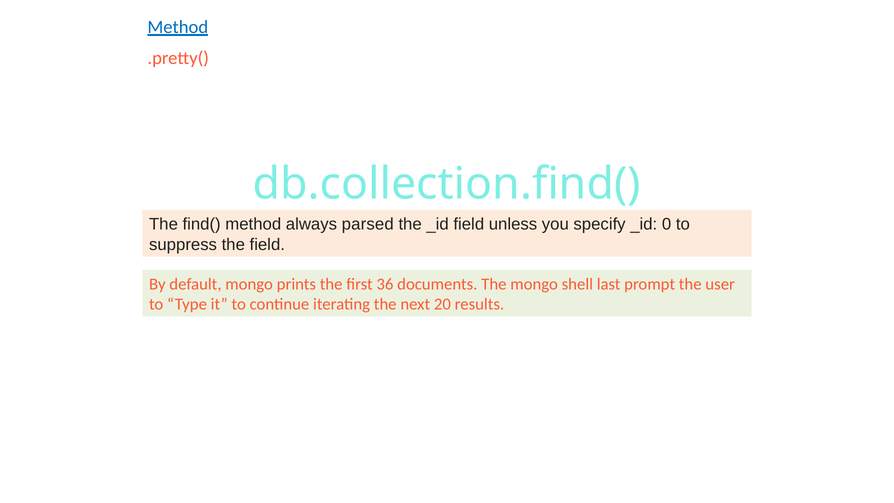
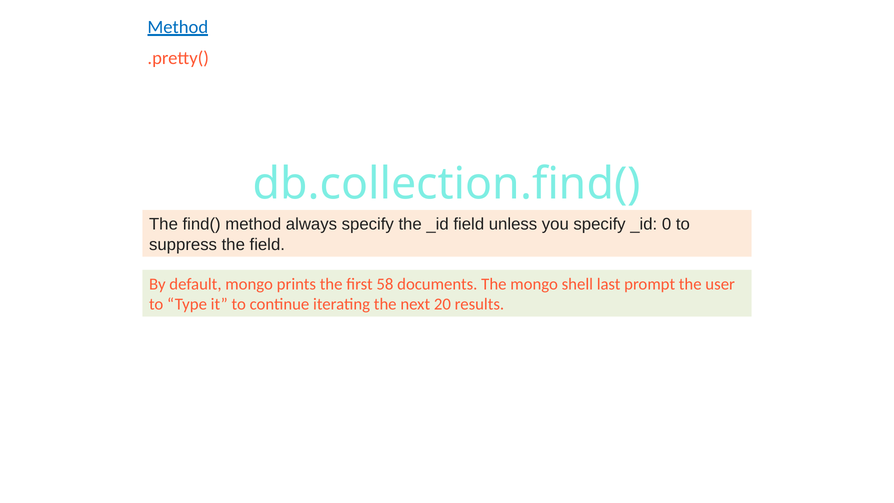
always parsed: parsed -> specify
36: 36 -> 58
